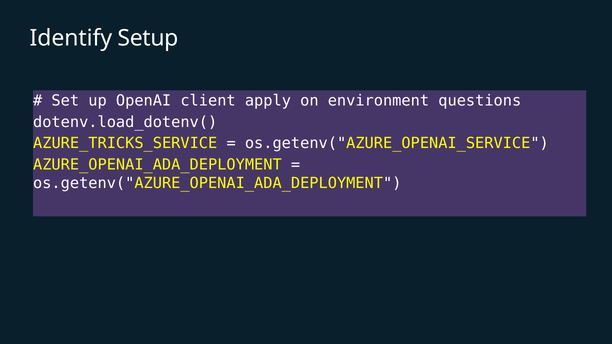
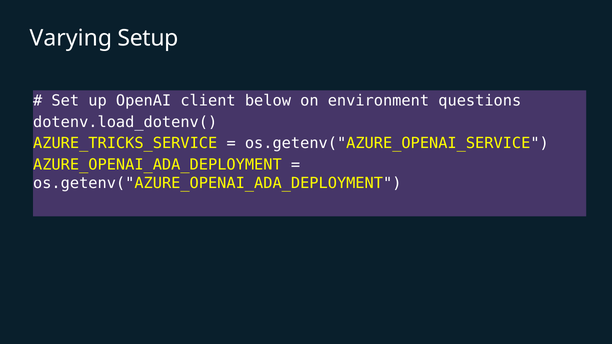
Identify: Identify -> Varying
apply: apply -> below
